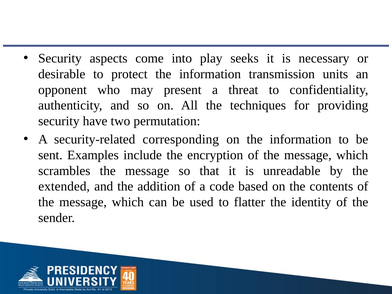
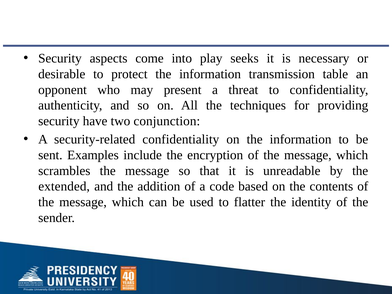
units: units -> table
permutation: permutation -> conjunction
security-related corresponding: corresponding -> confidentiality
